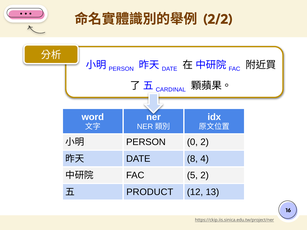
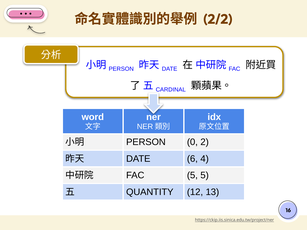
8: 8 -> 6
5 2: 2 -> 5
PRODUCT: PRODUCT -> QUANTITY
